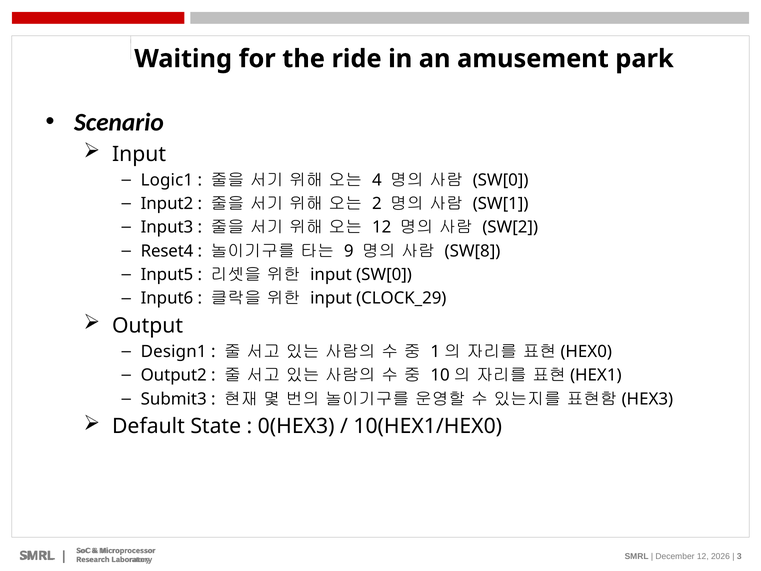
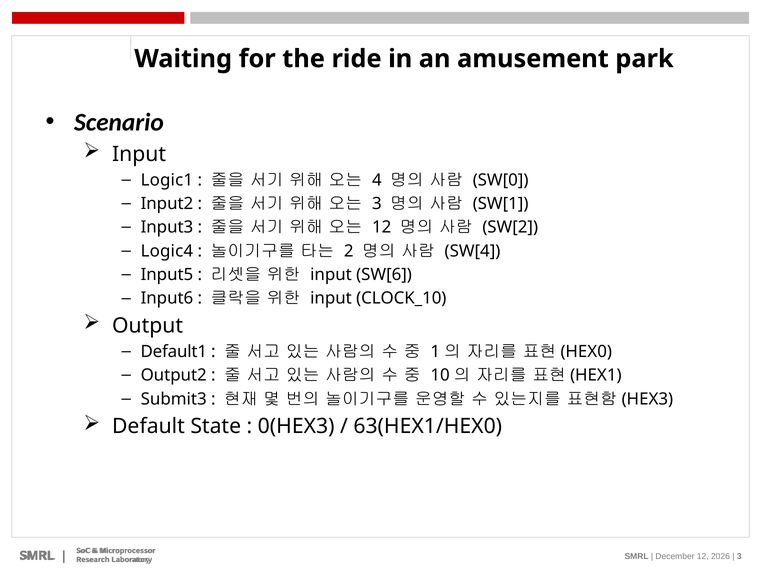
2 at (377, 204): 2 -> 3
Reset4: Reset4 -> Logic4
9: 9 -> 2
SW[8: SW[8 -> SW[4
input SW[0: SW[0 -> SW[6
CLOCK_29: CLOCK_29 -> CLOCK_10
Design1: Design1 -> Default1
10(HEX1/HEX0: 10(HEX1/HEX0 -> 63(HEX1/HEX0
